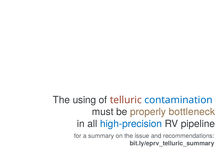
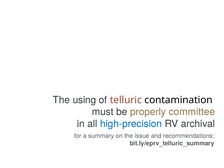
contamination colour: blue -> black
bottleneck: bottleneck -> committee
pipeline: pipeline -> archival
